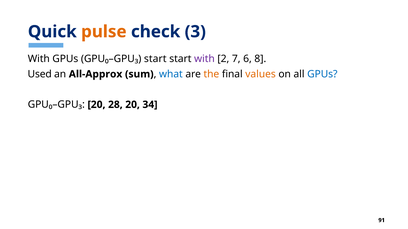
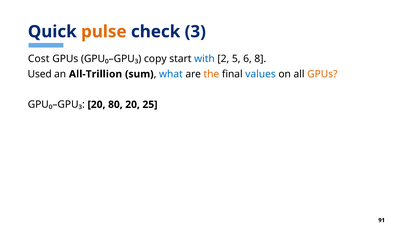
With at (39, 59): With -> Cost
GPU₀–GPU₃ start: start -> copy
with at (204, 59) colour: purple -> blue
7: 7 -> 5
All-Approx: All-Approx -> All-Trillion
values colour: orange -> blue
GPUs at (322, 74) colour: blue -> orange
28: 28 -> 80
34: 34 -> 25
